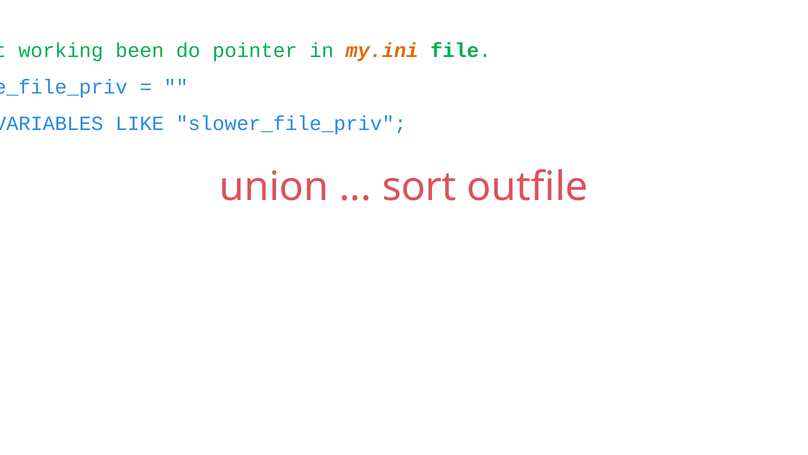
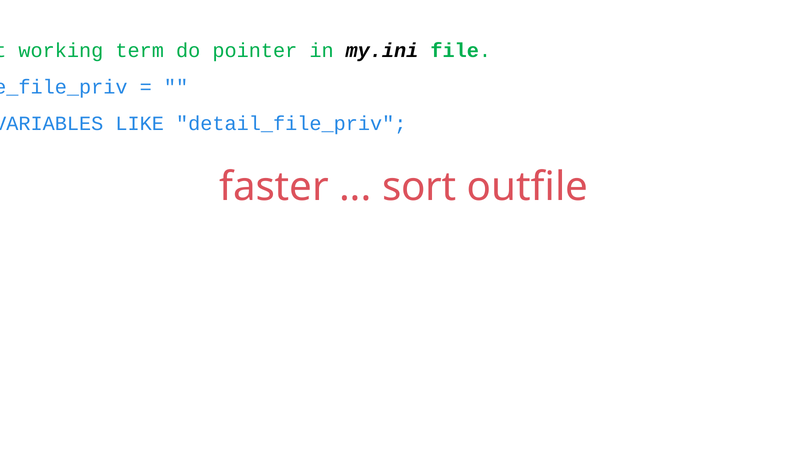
been: been -> term
my.ini colour: orange -> black
slower_file_priv: slower_file_priv -> detail_file_priv
union: union -> faster
